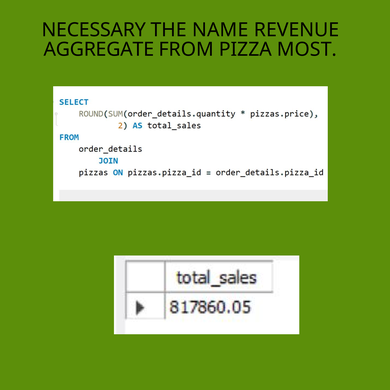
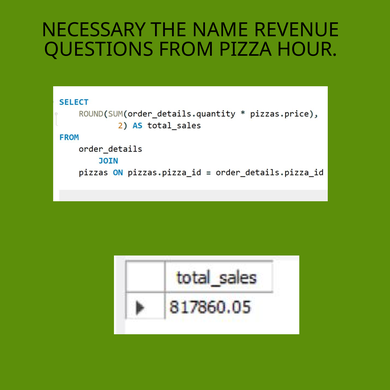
AGGREGATE: AGGREGATE -> QUESTIONS
MOST: MOST -> HOUR
